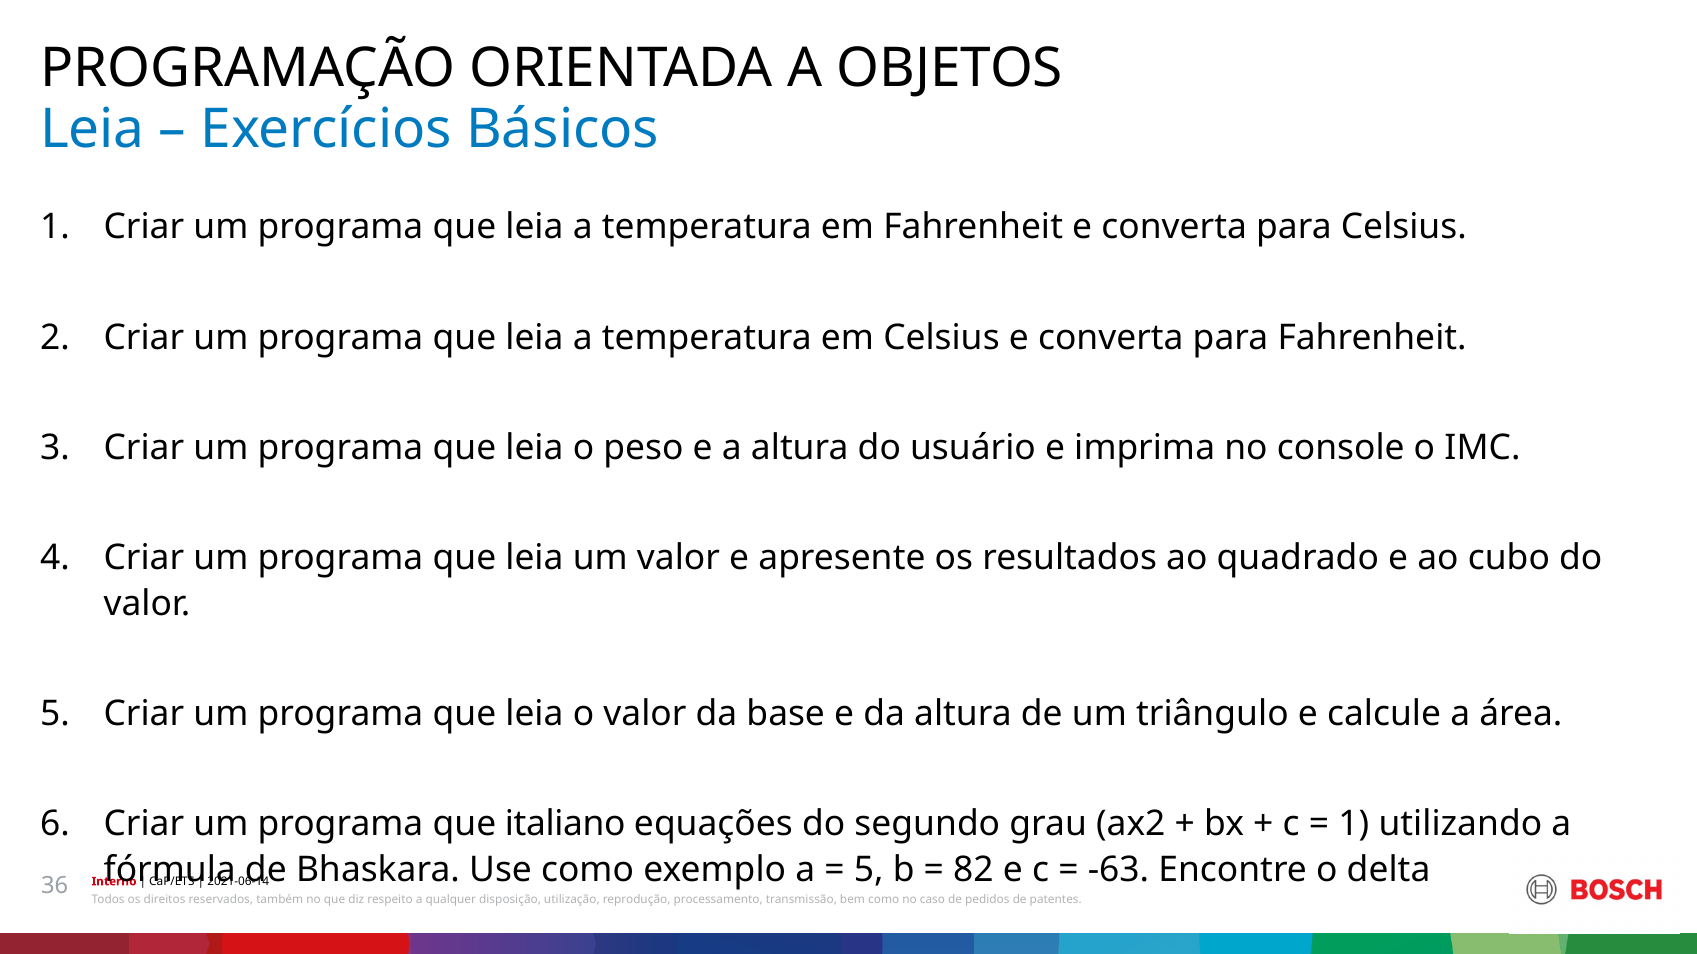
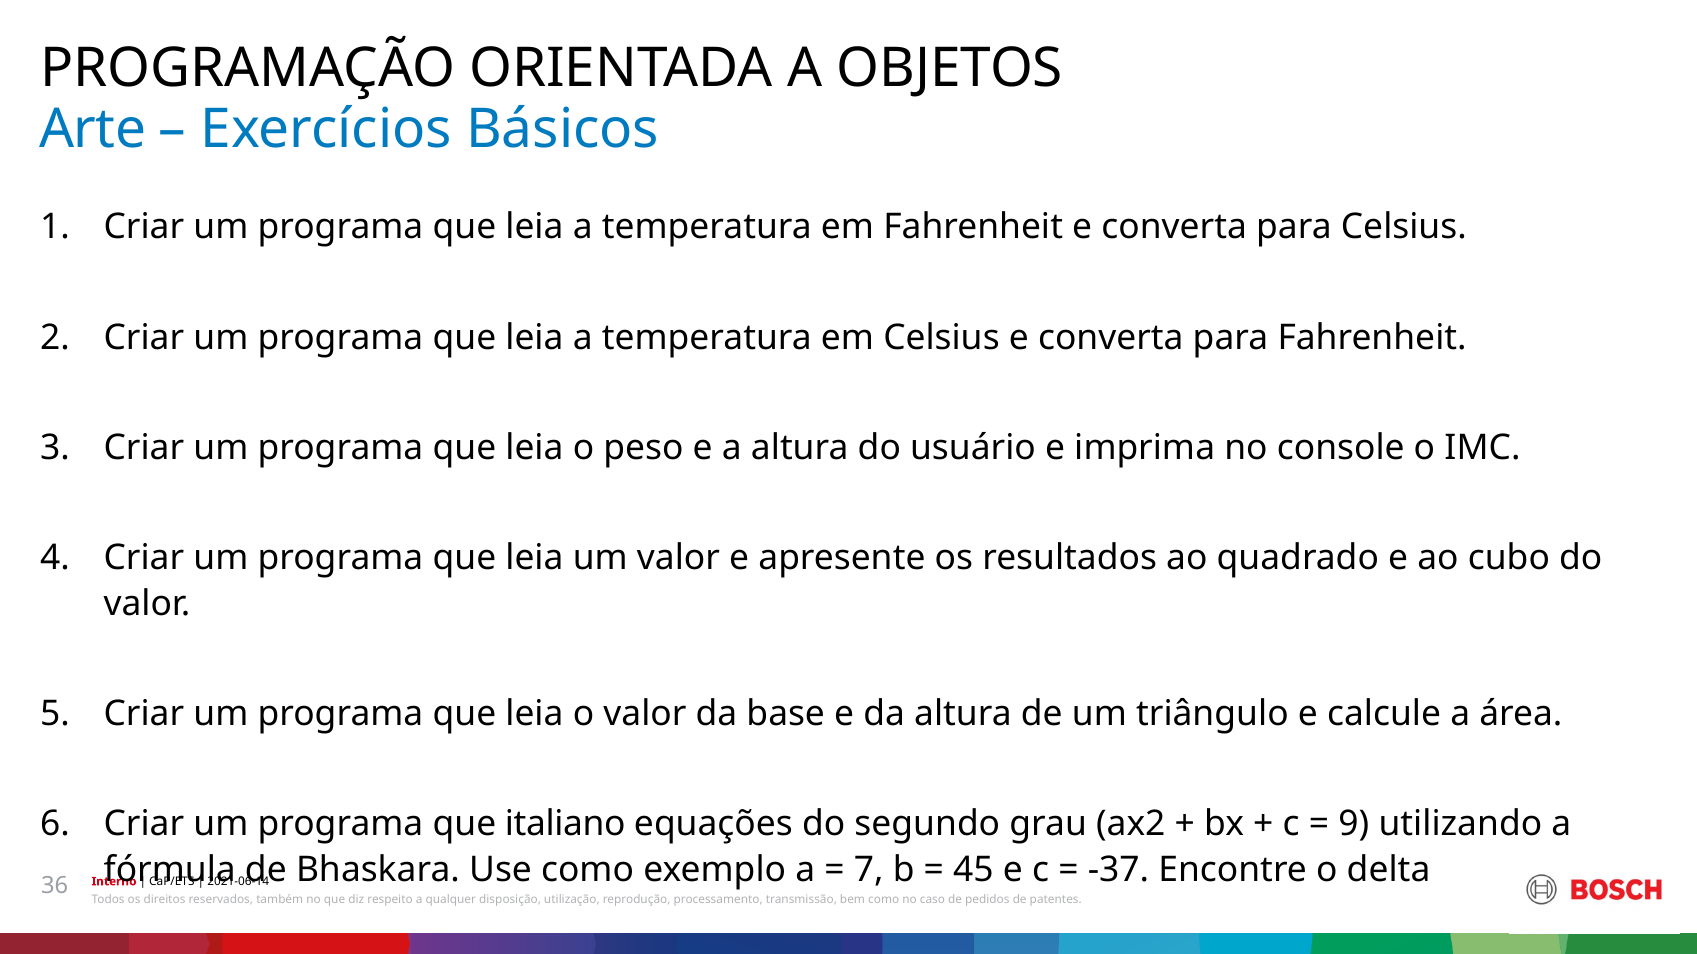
Leia at (92, 129): Leia -> Arte
1 at (1354, 825): 1 -> 9
5 at (869, 870): 5 -> 7
82: 82 -> 45
-63: -63 -> -37
